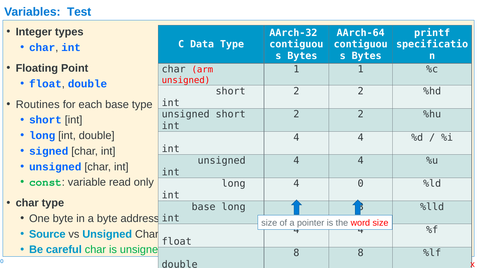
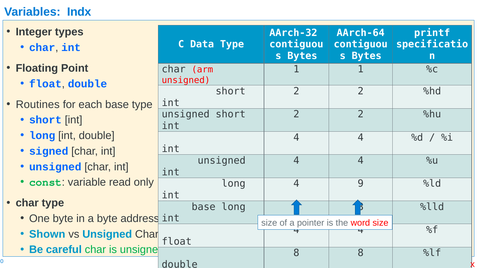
Test: Test -> Indx
0: 0 -> 9
Source: Source -> Shown
